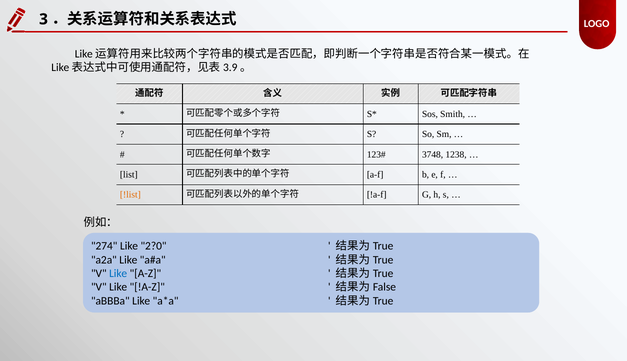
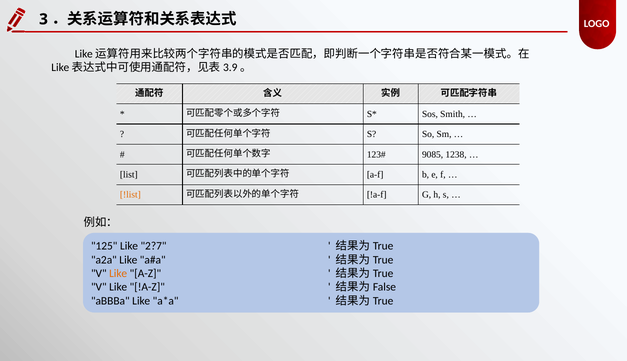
3748: 3748 -> 9085
274: 274 -> 125
2?0: 2?0 -> 2?7
Like at (118, 273) colour: blue -> orange
